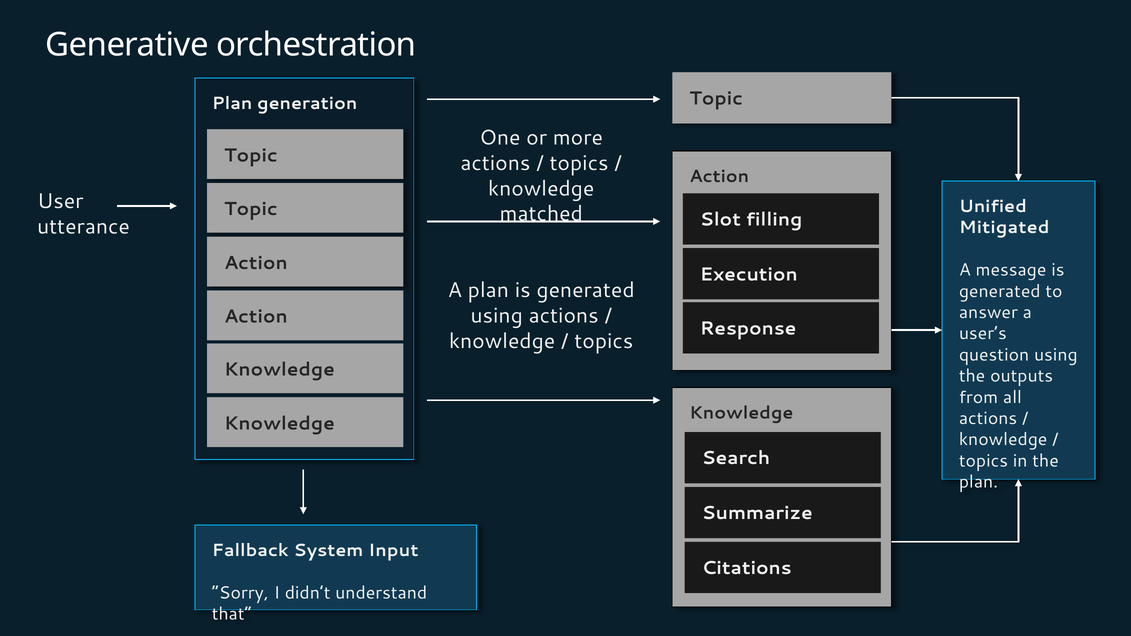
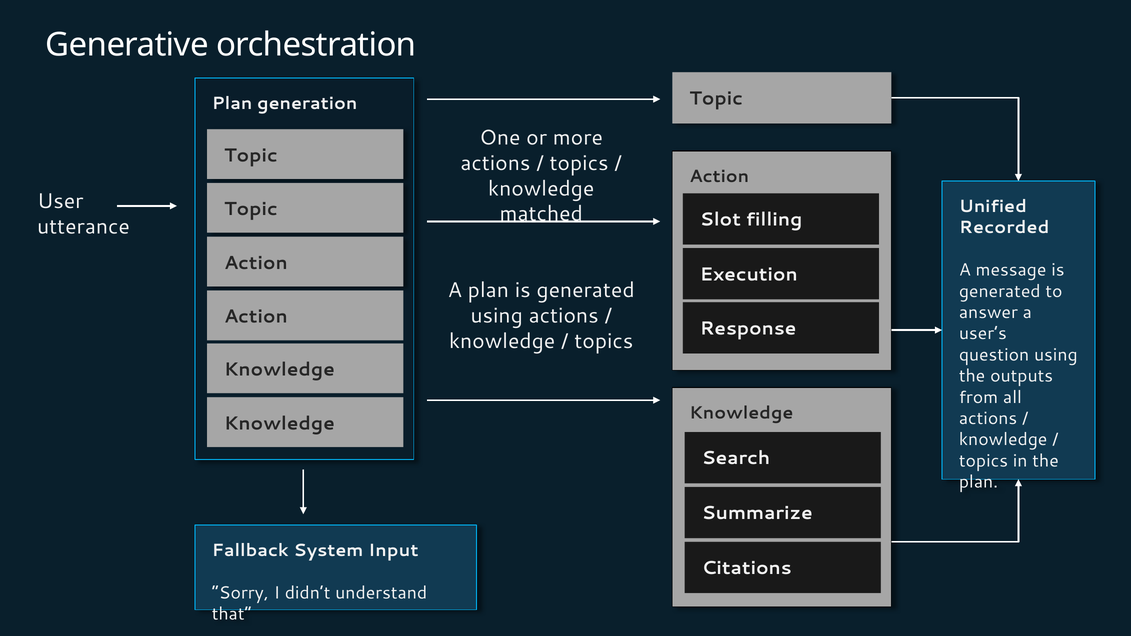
Mitigated: Mitigated -> Recorded
